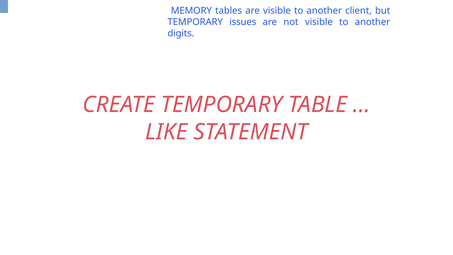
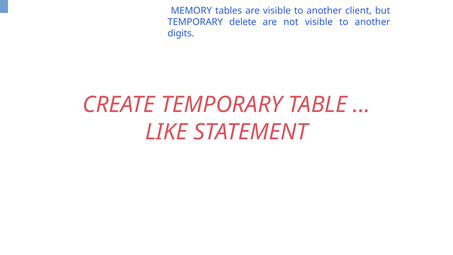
issues: issues -> delete
